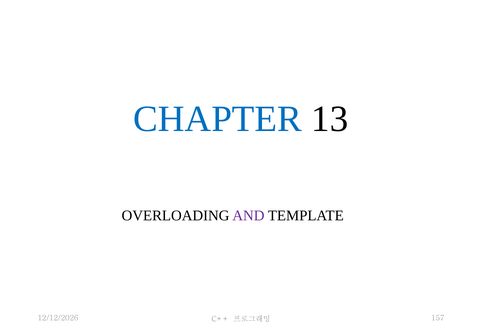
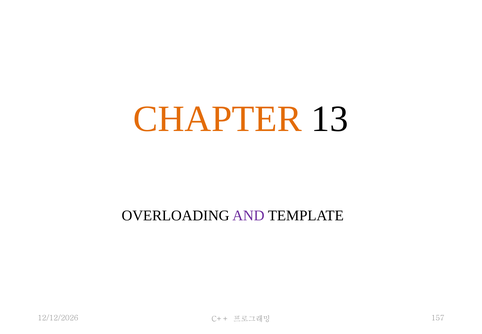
CHAPTER colour: blue -> orange
